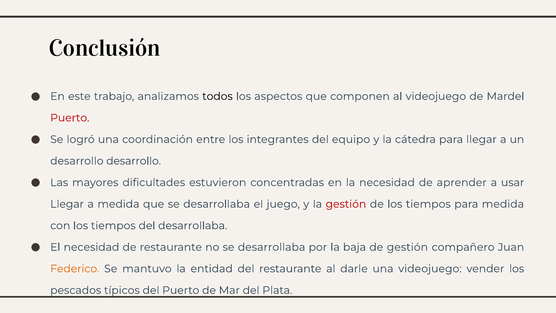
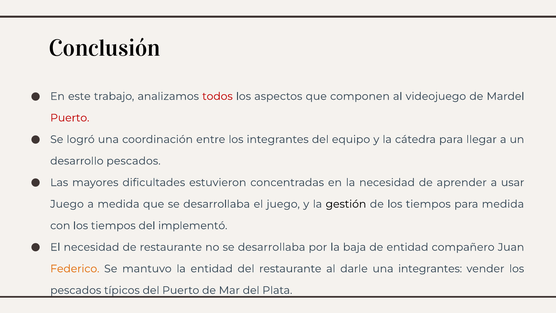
todos colour: black -> red
desarrollo desarrollo: desarrollo -> pescados
Llegar at (67, 204): Llegar -> Juego
gestión at (346, 204) colour: red -> black
del desarrollaba: desarrollaba -> implementó
de gestión: gestión -> entidad
una videojuego: videojuego -> integrantes
